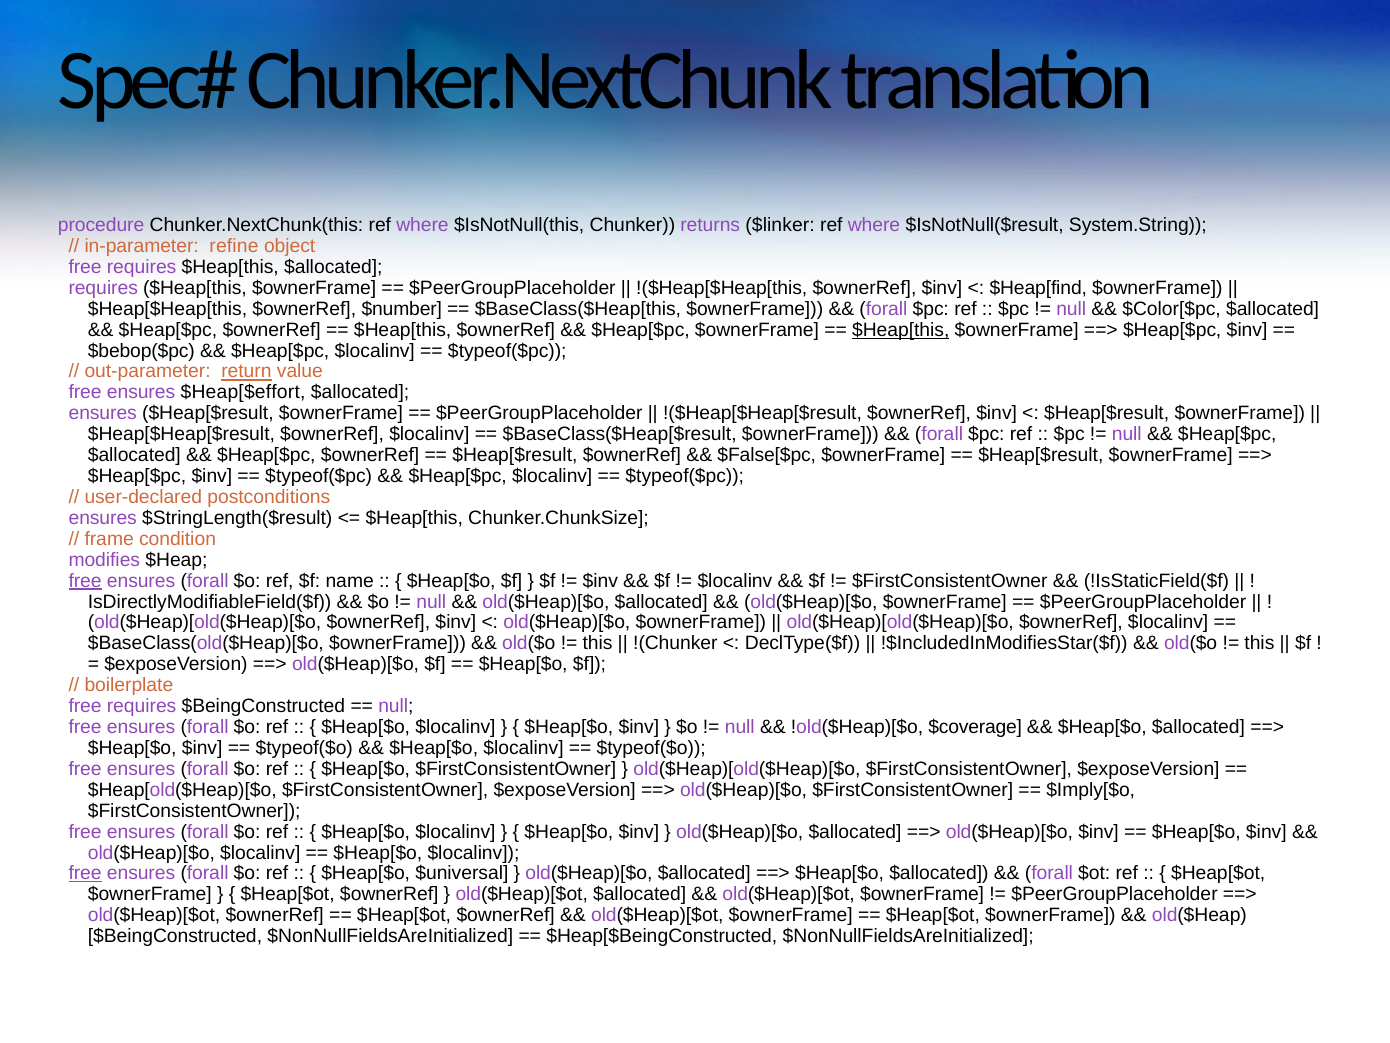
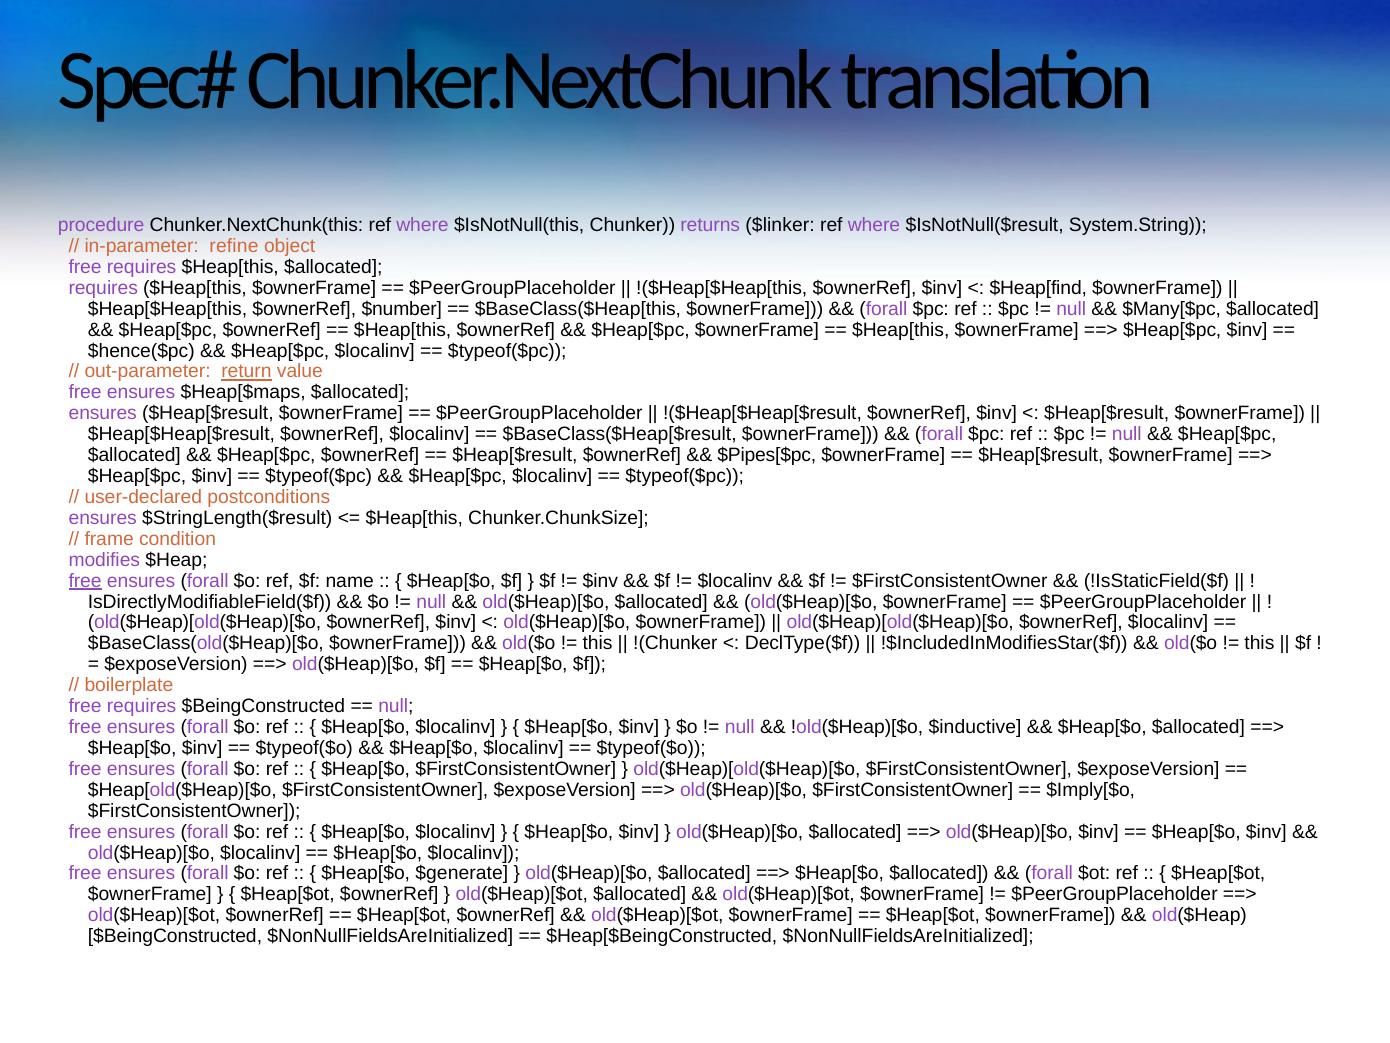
$Color[$pc: $Color[$pc -> $Many[$pc
$Heap[this at (901, 330) underline: present -> none
$bebop($pc: $bebop($pc -> $hence($pc
$Heap[$effort: $Heap[$effort -> $Heap[$maps
$False[$pc: $False[$pc -> $Pipes[$pc
$coverage: $coverage -> $inductive
free at (85, 873) underline: present -> none
$universal: $universal -> $generate
